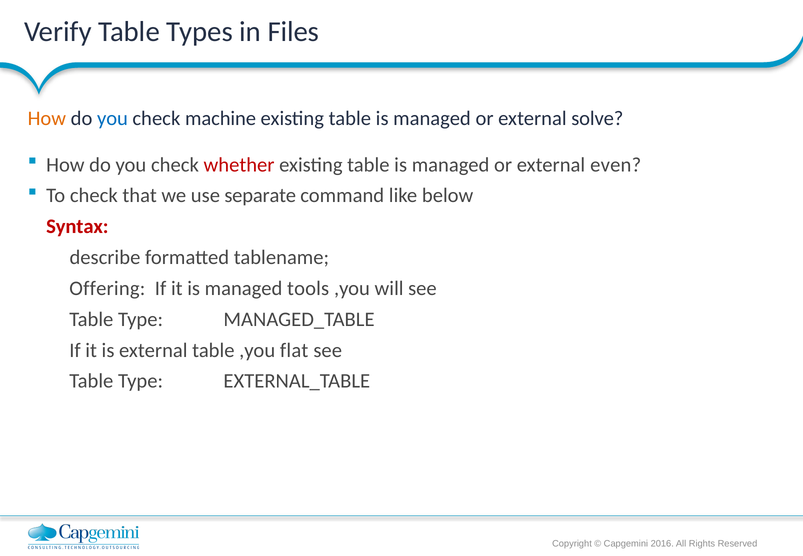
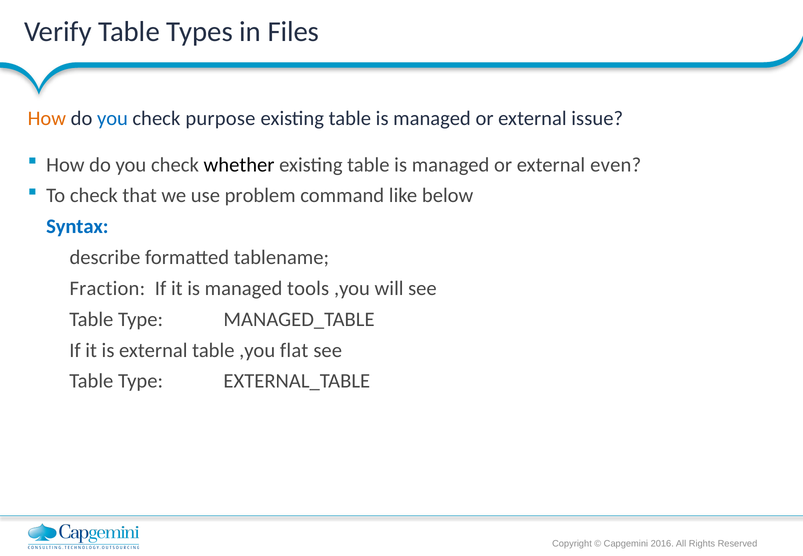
machine: machine -> purpose
solve: solve -> issue
whether colour: red -> black
separate: separate -> problem
Syntax colour: red -> blue
Offering: Offering -> Fraction
